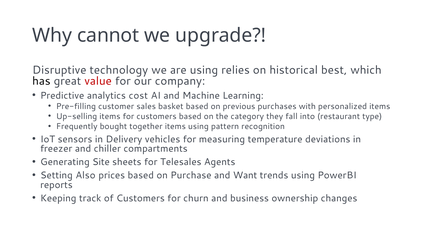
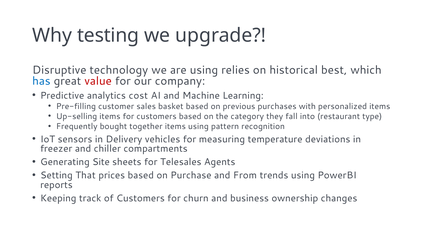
cannot: cannot -> testing
has colour: black -> blue
Also: Also -> That
Want: Want -> From
